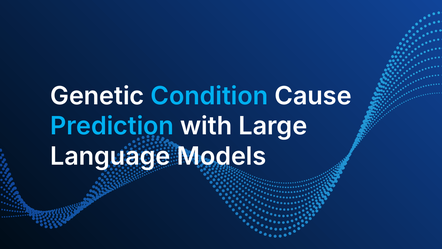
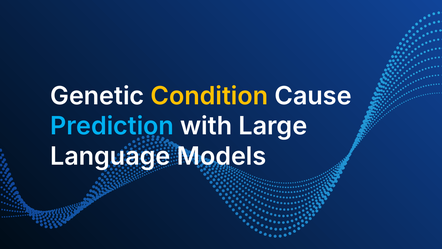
Condition colour: light blue -> yellow
